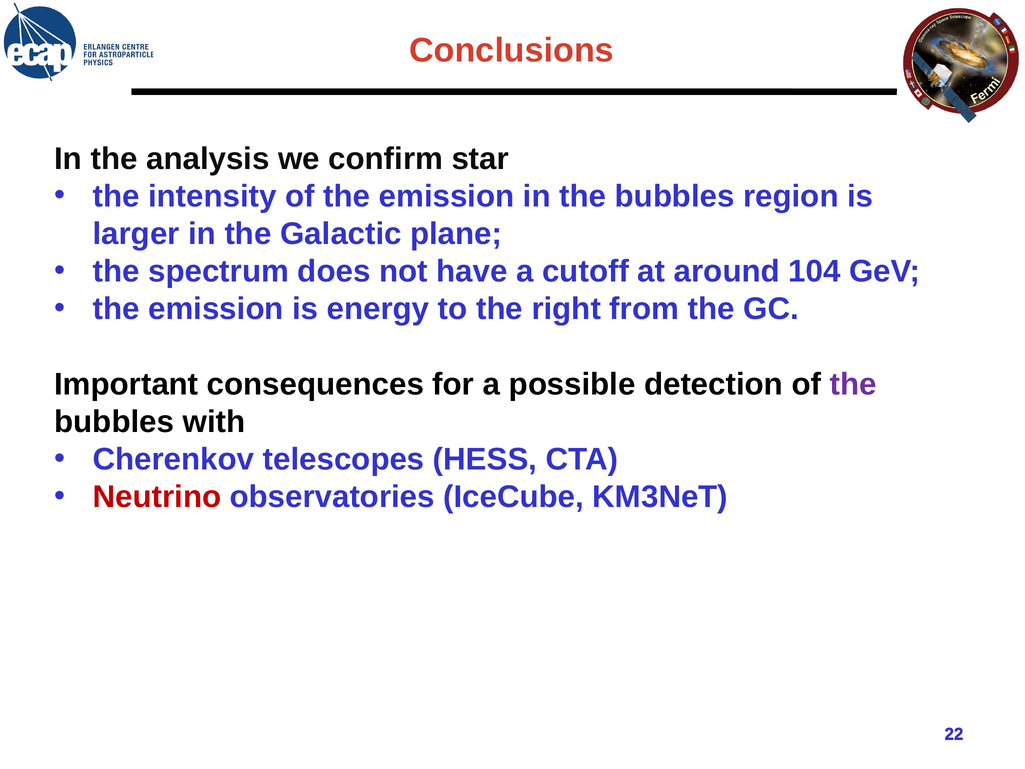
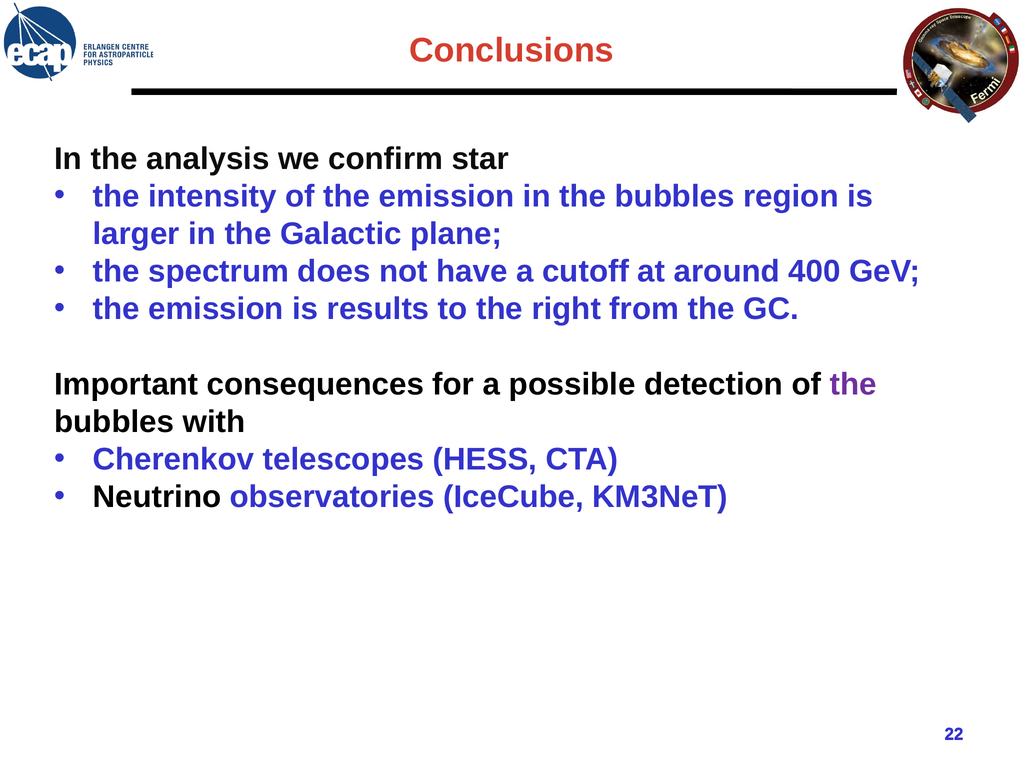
104: 104 -> 400
energy: energy -> results
Neutrino colour: red -> black
